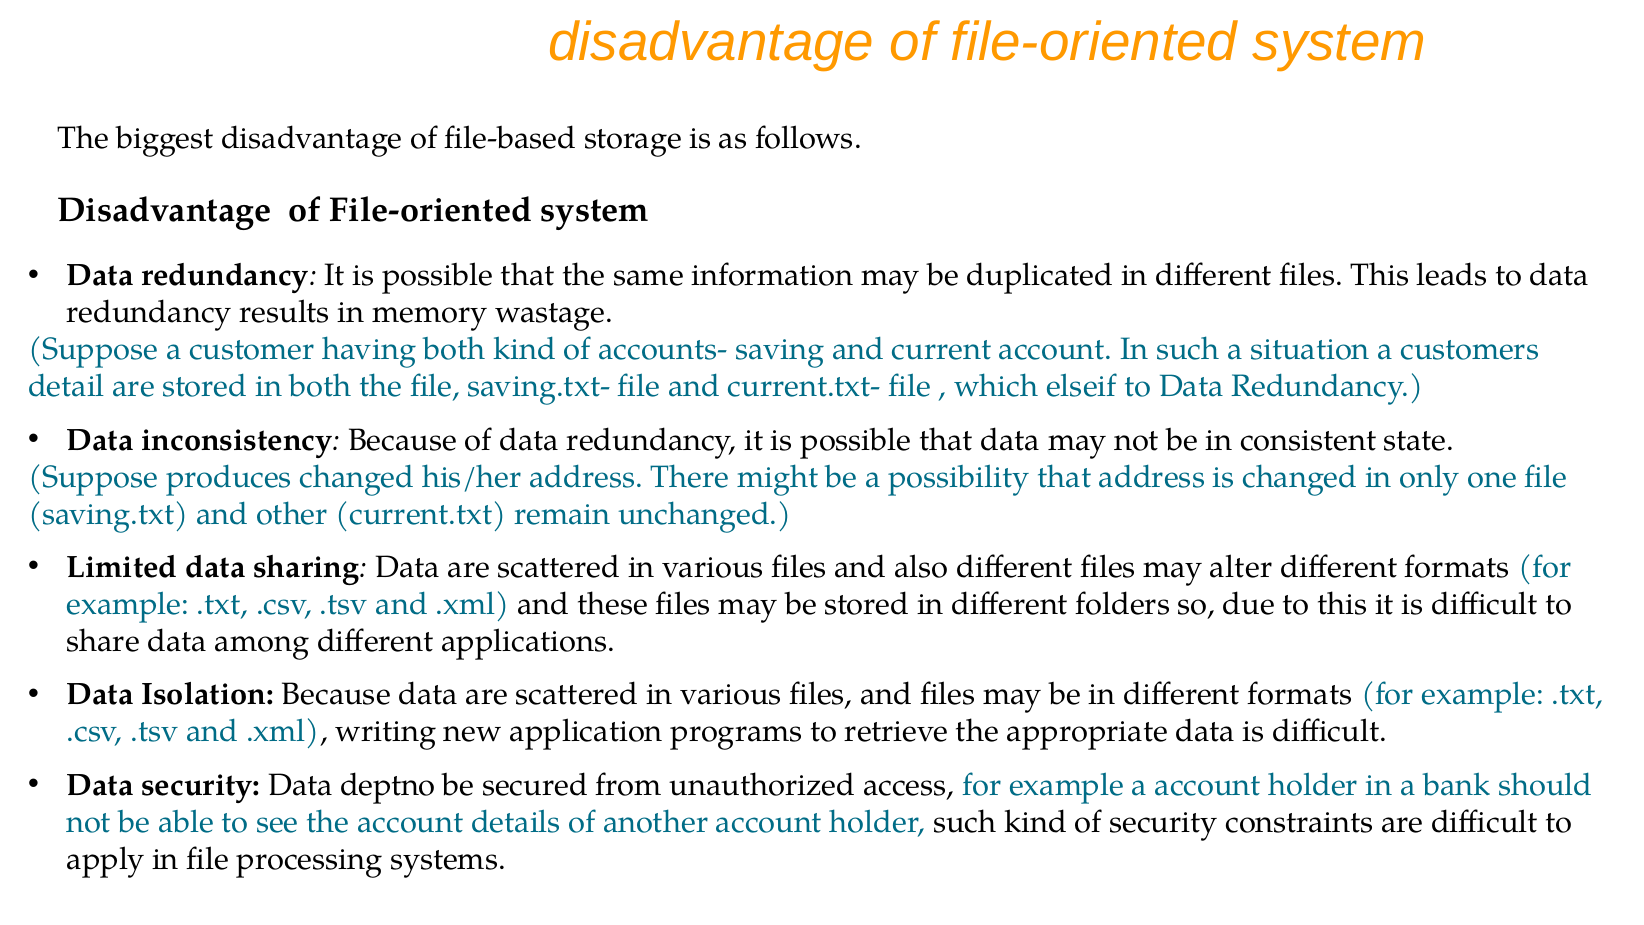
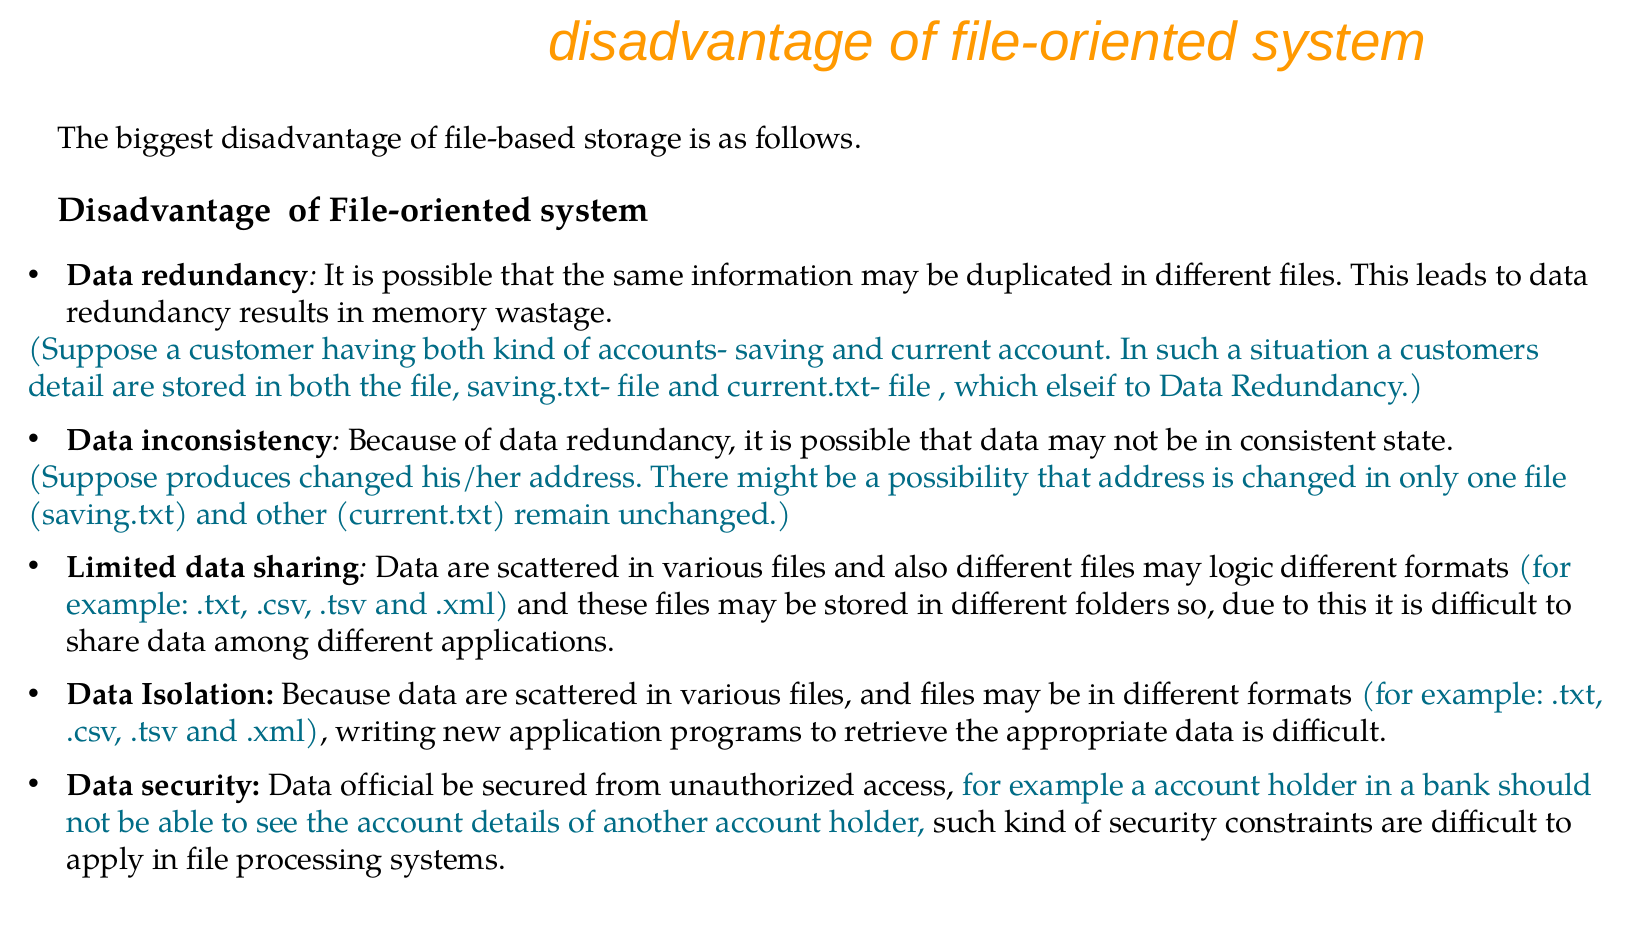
alter: alter -> logic
deptno: deptno -> official
